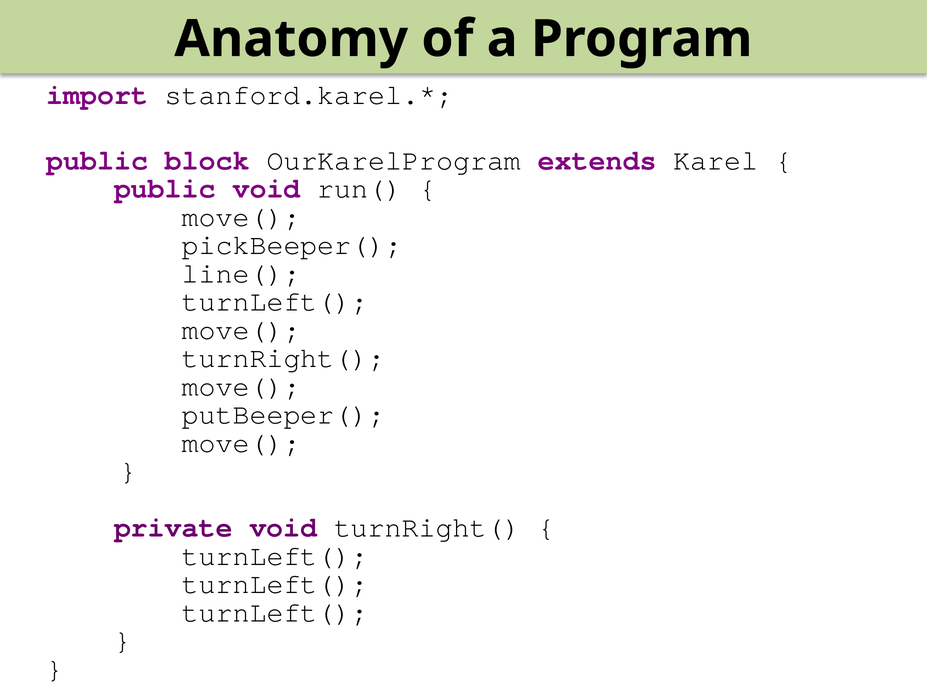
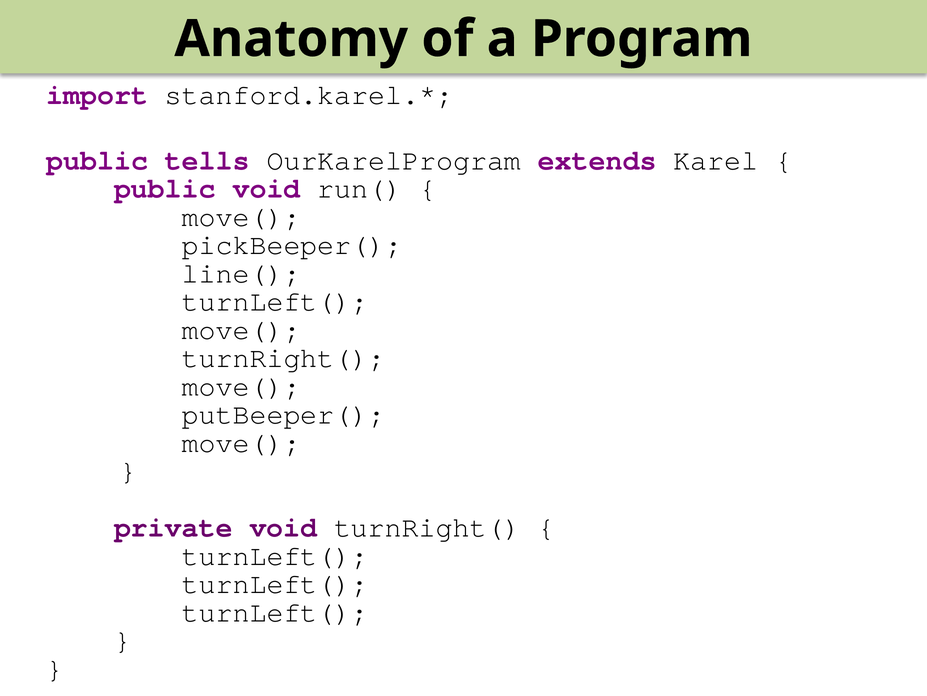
block: block -> tells
